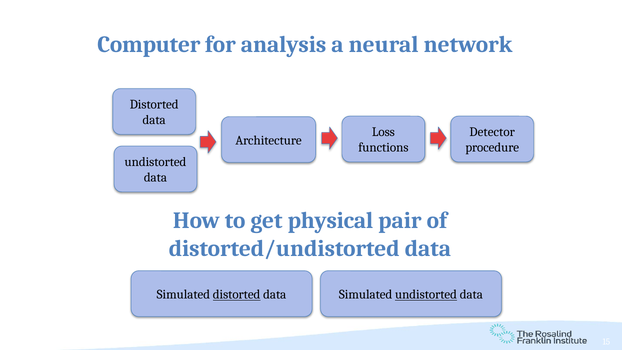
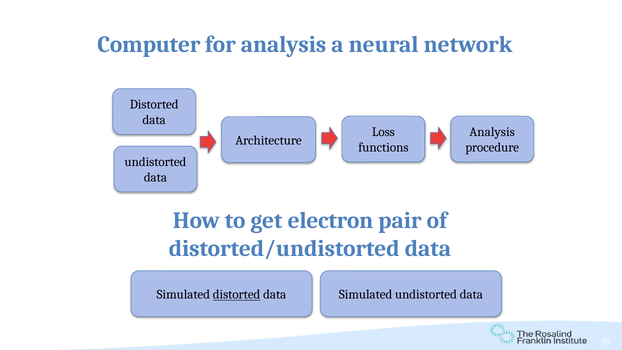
Detector at (492, 132): Detector -> Analysis
physical: physical -> electron
undistorted at (426, 294) underline: present -> none
